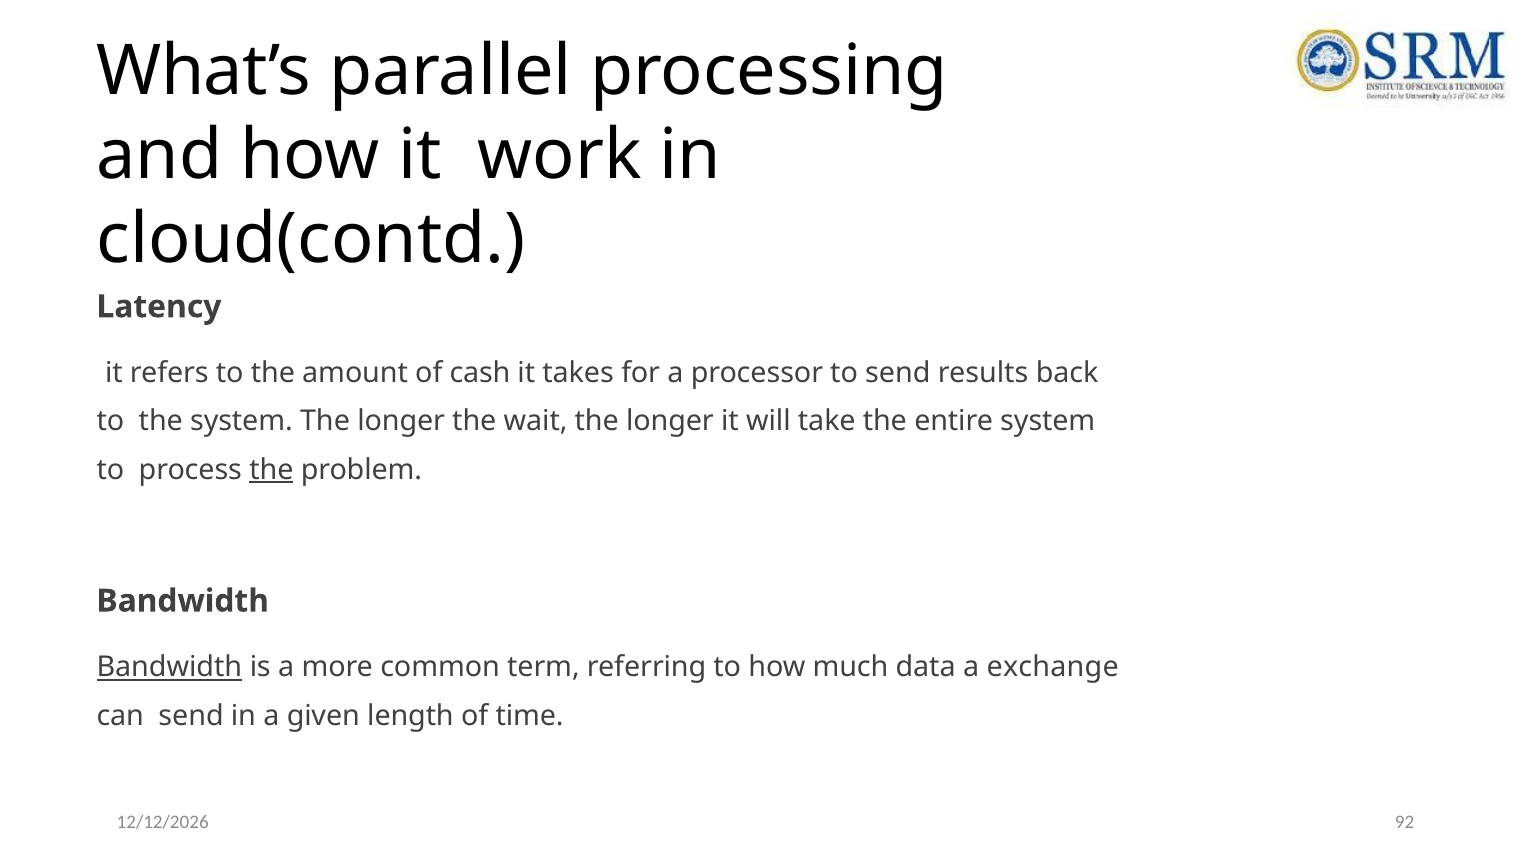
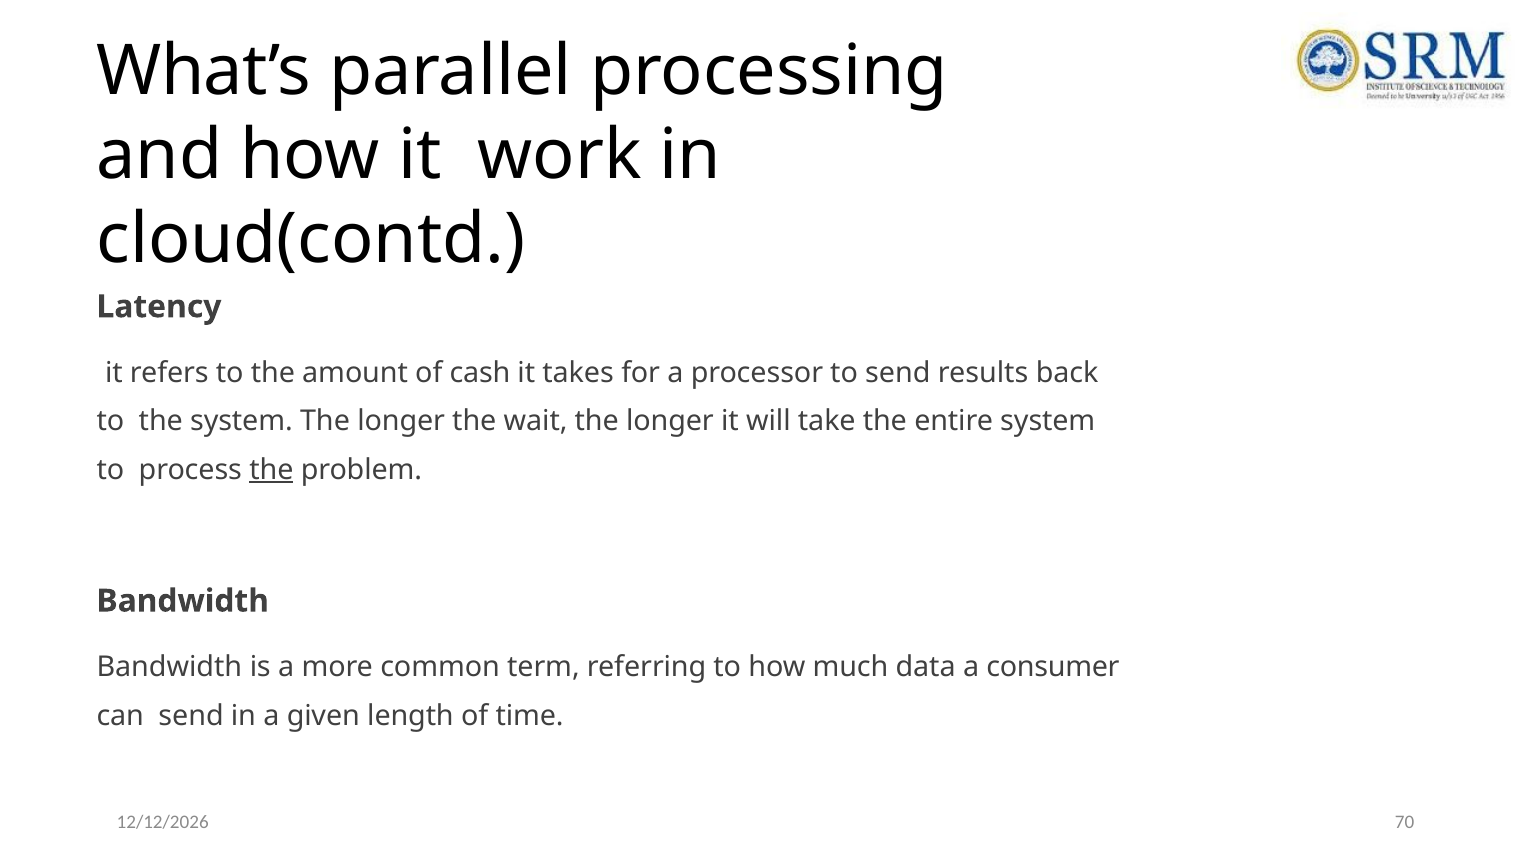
Bandwidth at (169, 668) underline: present -> none
exchange: exchange -> consumer
92: 92 -> 70
